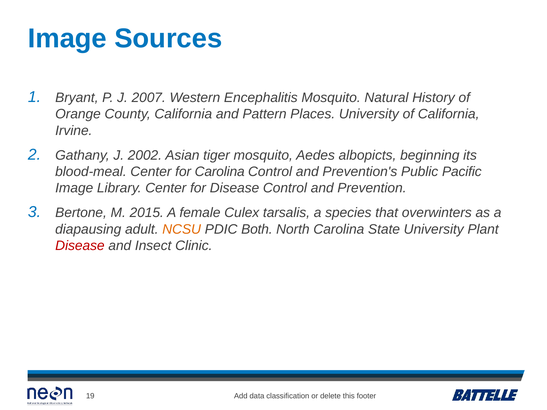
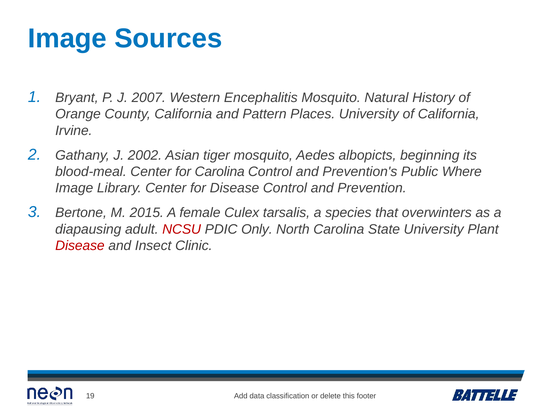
Pacific: Pacific -> Where
NCSU colour: orange -> red
Both: Both -> Only
